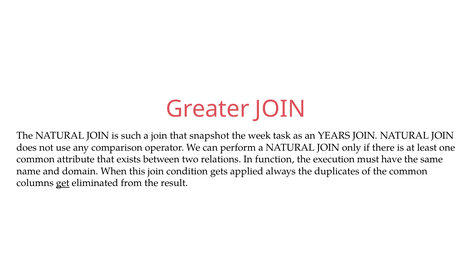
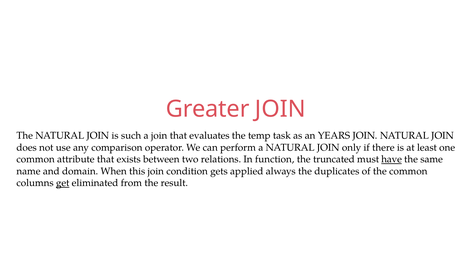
snapshot: snapshot -> evaluates
week: week -> temp
execution: execution -> truncated
have underline: none -> present
